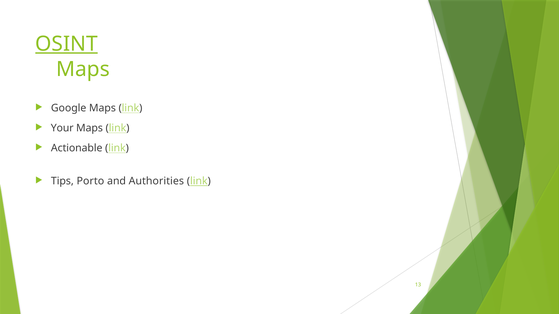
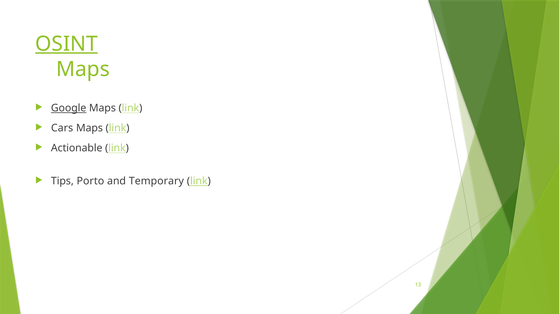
Google underline: none -> present
Your: Your -> Cars
Authorities: Authorities -> Temporary
